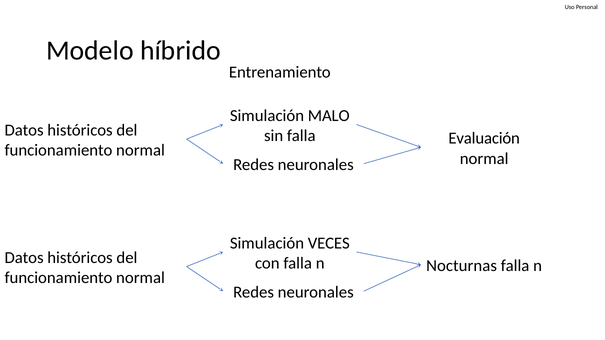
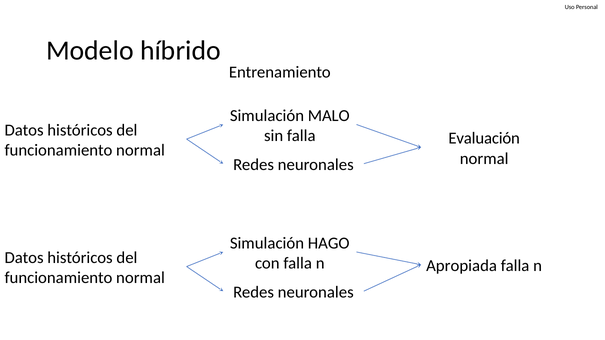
VECES: VECES -> HAGO
Nocturnas: Nocturnas -> Apropiada
